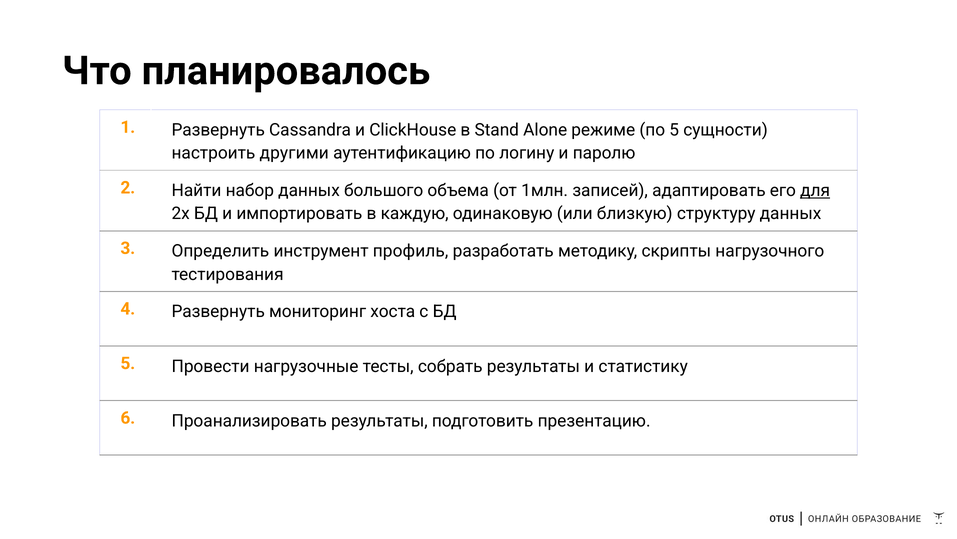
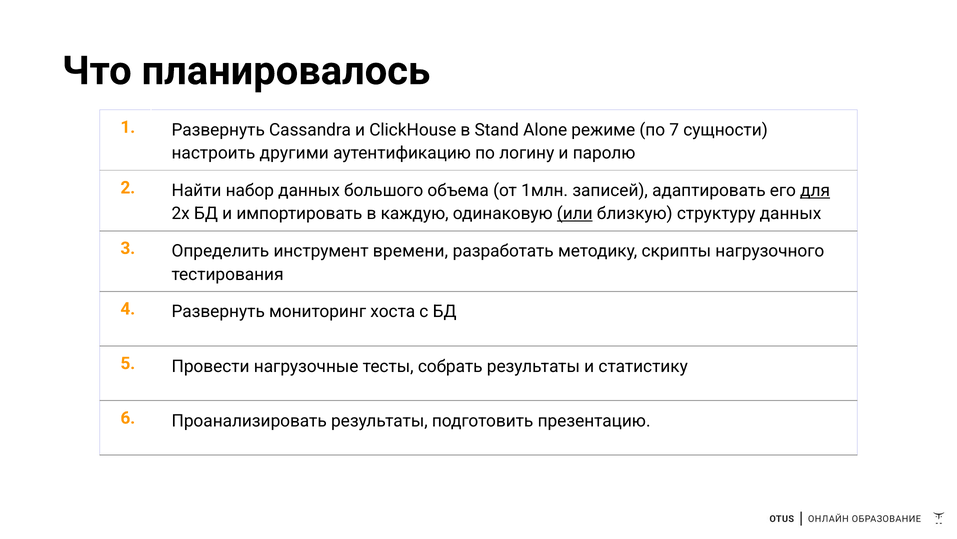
по 5: 5 -> 7
или underline: none -> present
профиль: профиль -> времени
